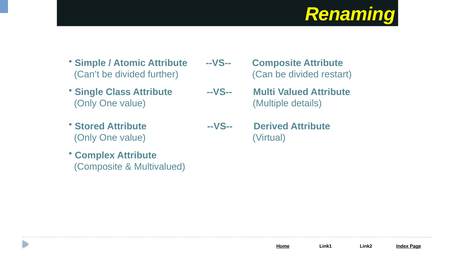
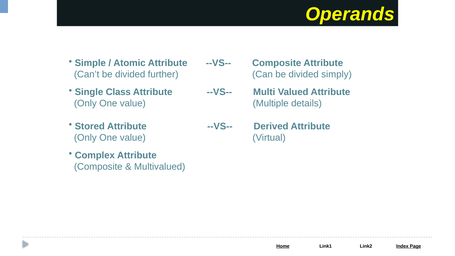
Renaming: Renaming -> Operands
restart: restart -> simply
